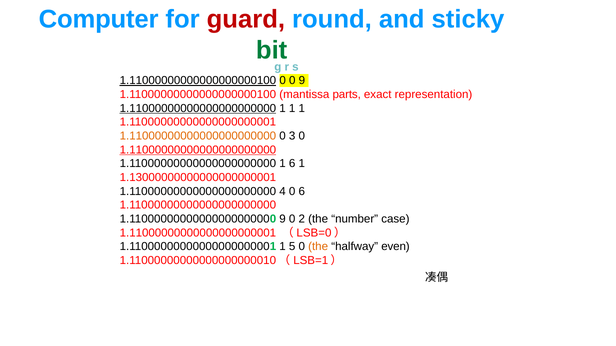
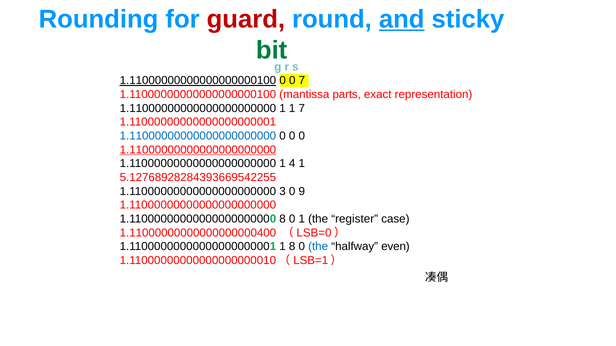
Computer: Computer -> Rounding
and underline: none -> present
0 9: 9 -> 7
1.11000000000000000000000 at (198, 108) underline: present -> none
1 1 1: 1 -> 7
1.11000000000000000000000 at (198, 136) colour: orange -> blue
3 at (292, 136): 3 -> 0
1 6: 6 -> 4
1.13000000000000000000001: 1.13000000000000000000001 -> 5.12768928284393669542255
4: 4 -> 3
0 6: 6 -> 9
1.11000000000000000000000 9: 9 -> 8
0 2: 2 -> 1
number: number -> register
1.11000000000000000000001 at (198, 233): 1.11000000000000000000001 -> 1.11000000000000000000400
1 5: 5 -> 8
the at (318, 247) colour: orange -> blue
